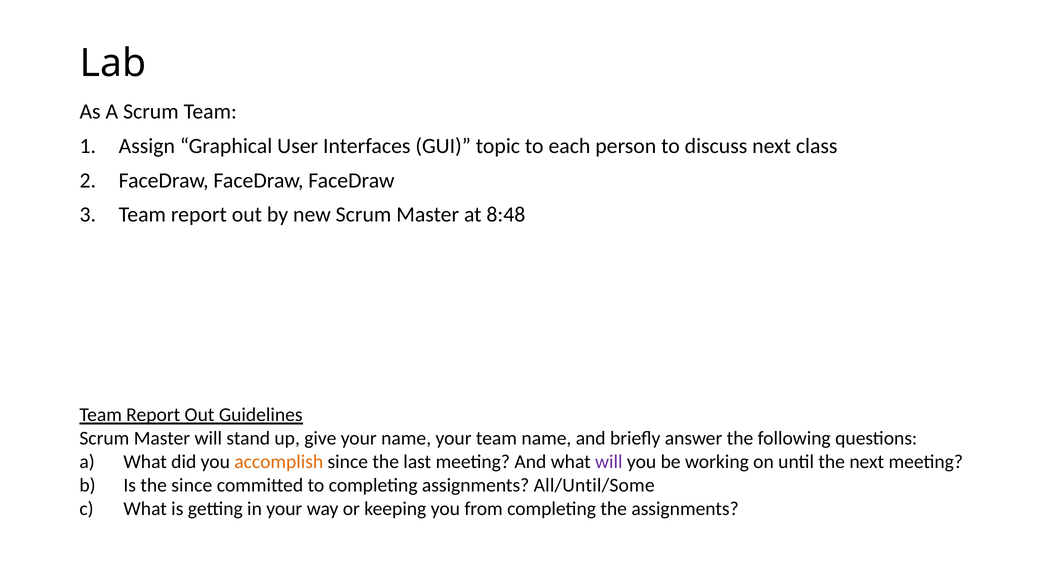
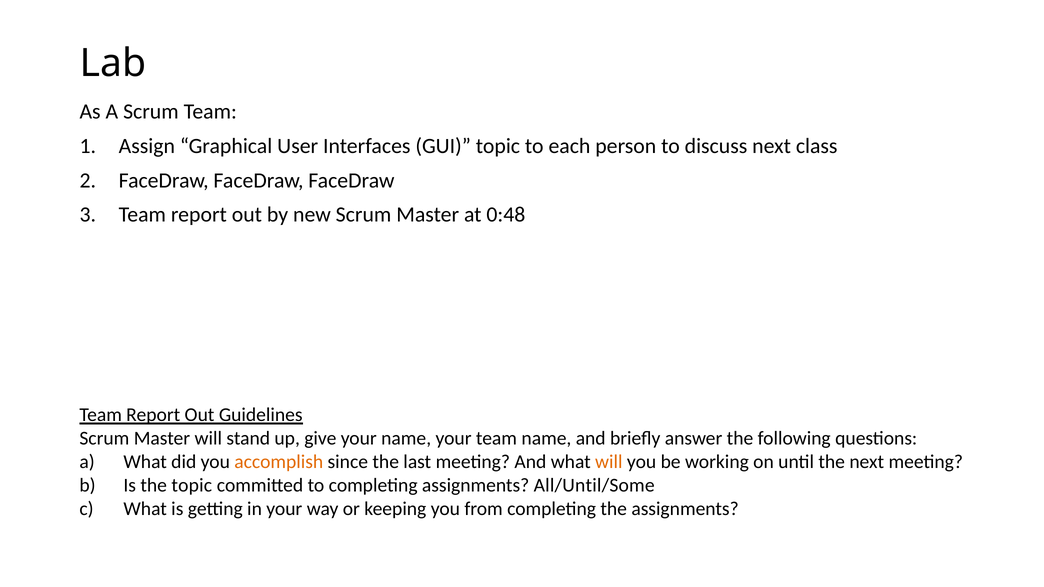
8:48: 8:48 -> 0:48
will at (609, 462) colour: purple -> orange
the since: since -> topic
